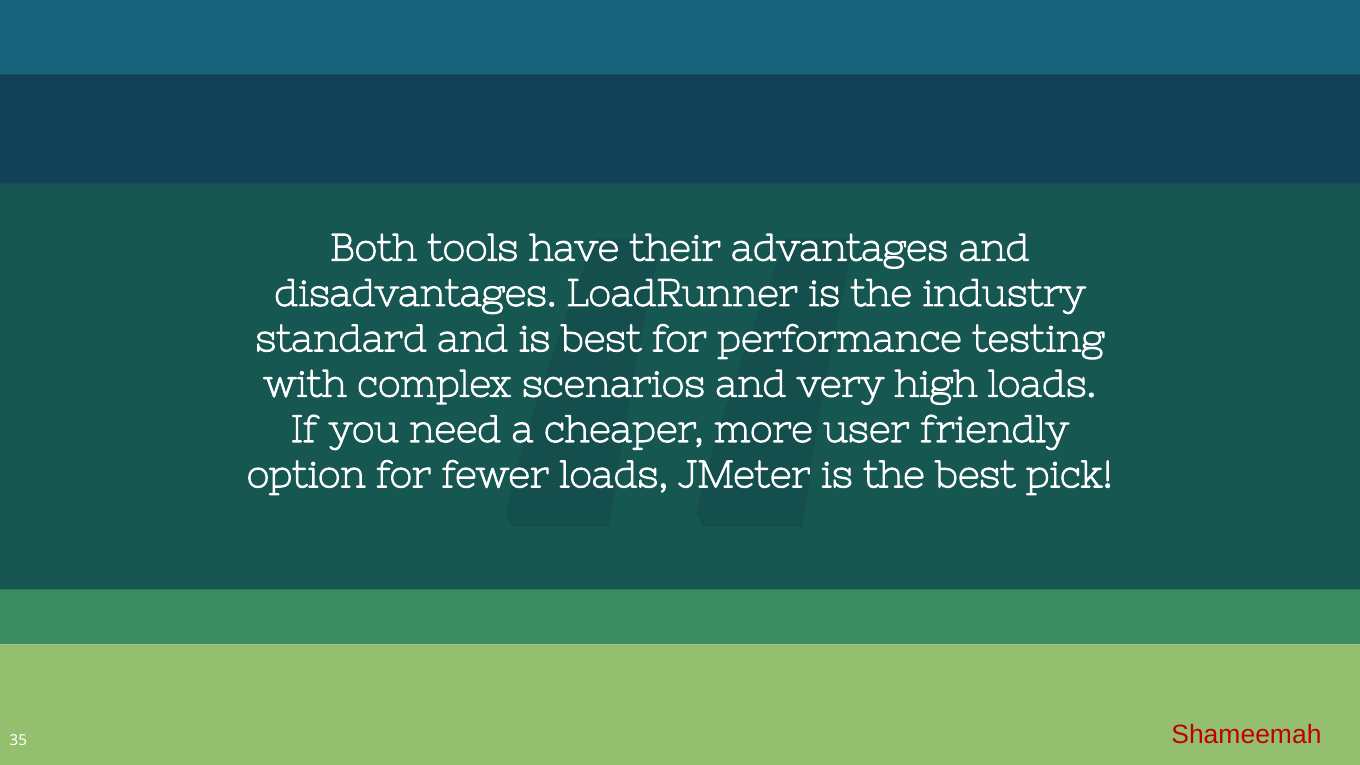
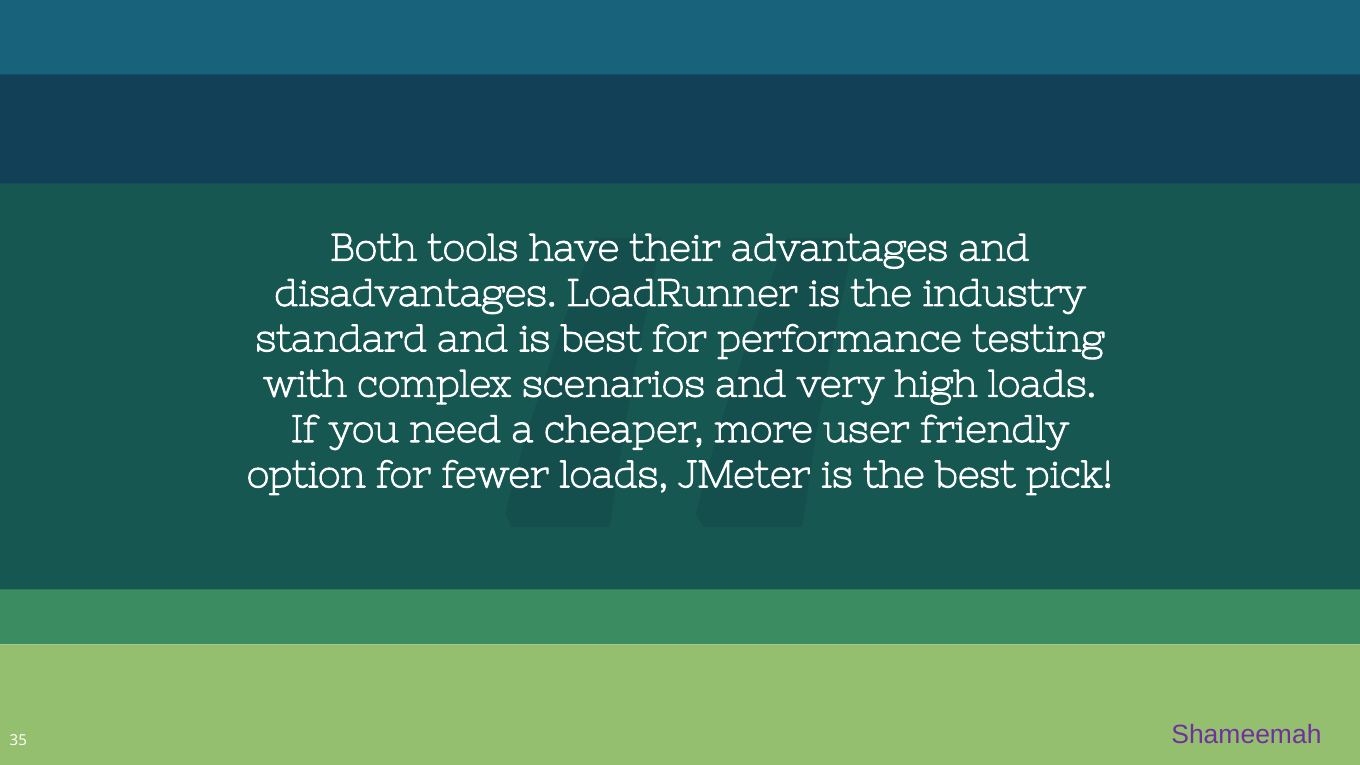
Shameemah colour: red -> purple
